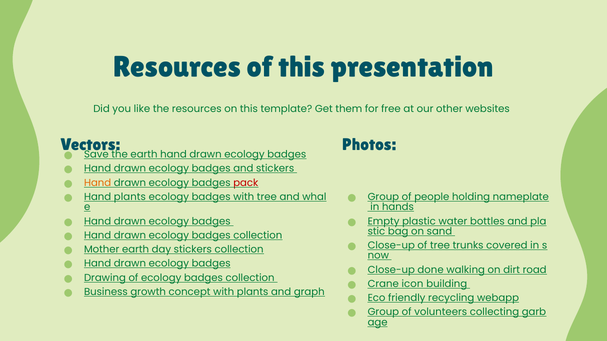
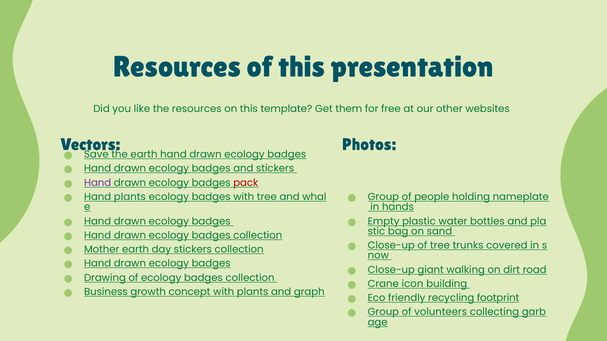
Hand at (98, 183) colour: orange -> purple
done: done -> giant
webapp: webapp -> footprint
